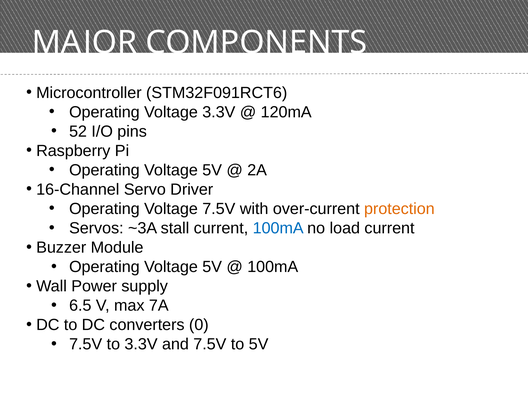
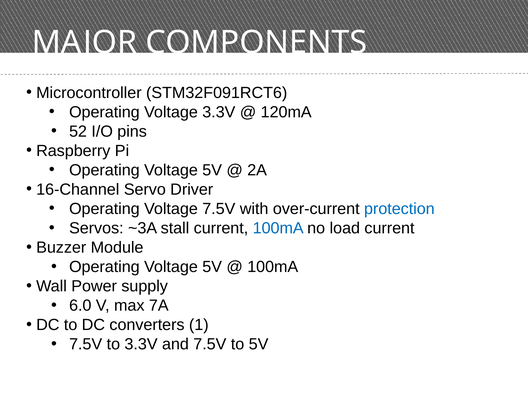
protection colour: orange -> blue
6.5: 6.5 -> 6.0
0: 0 -> 1
